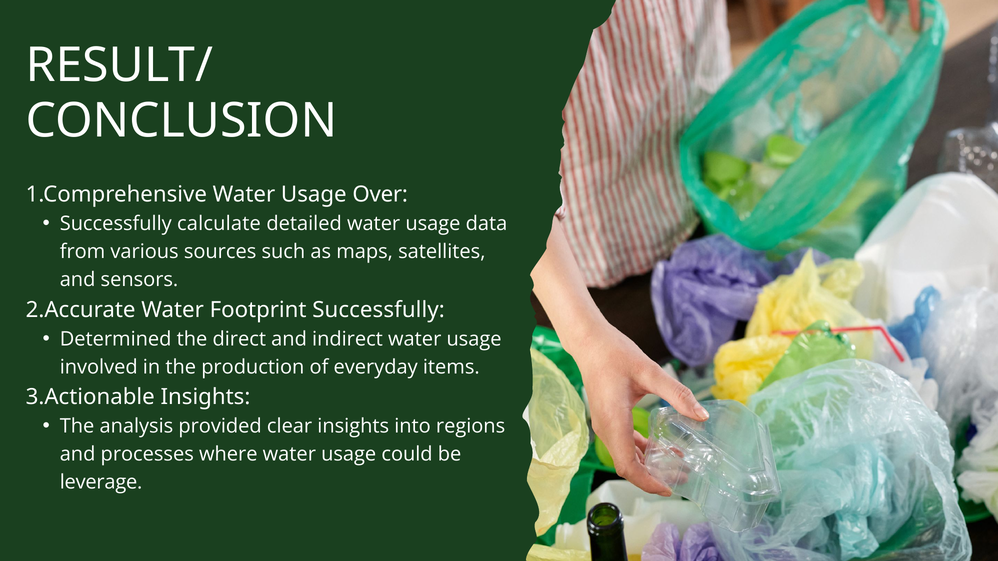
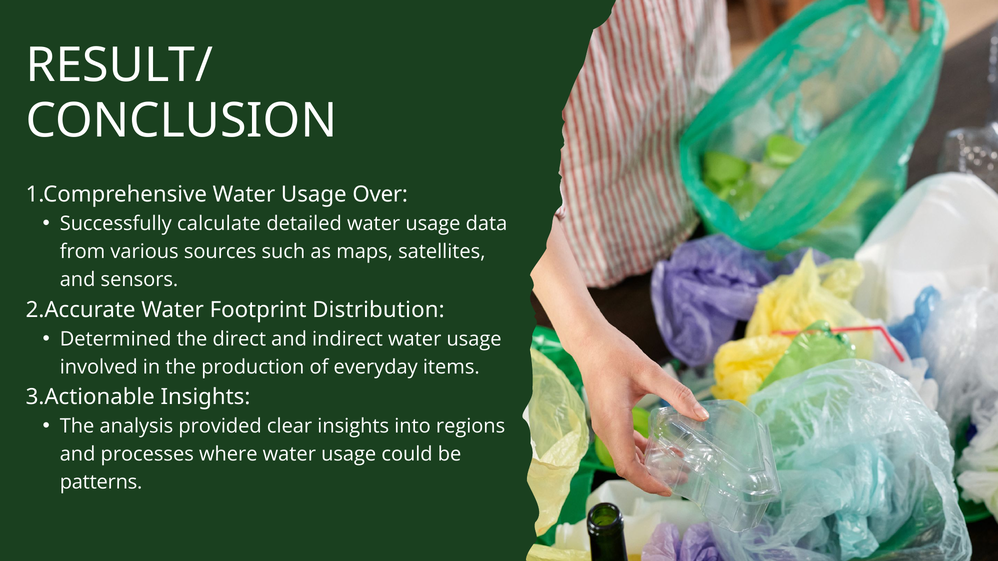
Footprint Successfully: Successfully -> Distribution
leverage: leverage -> patterns
